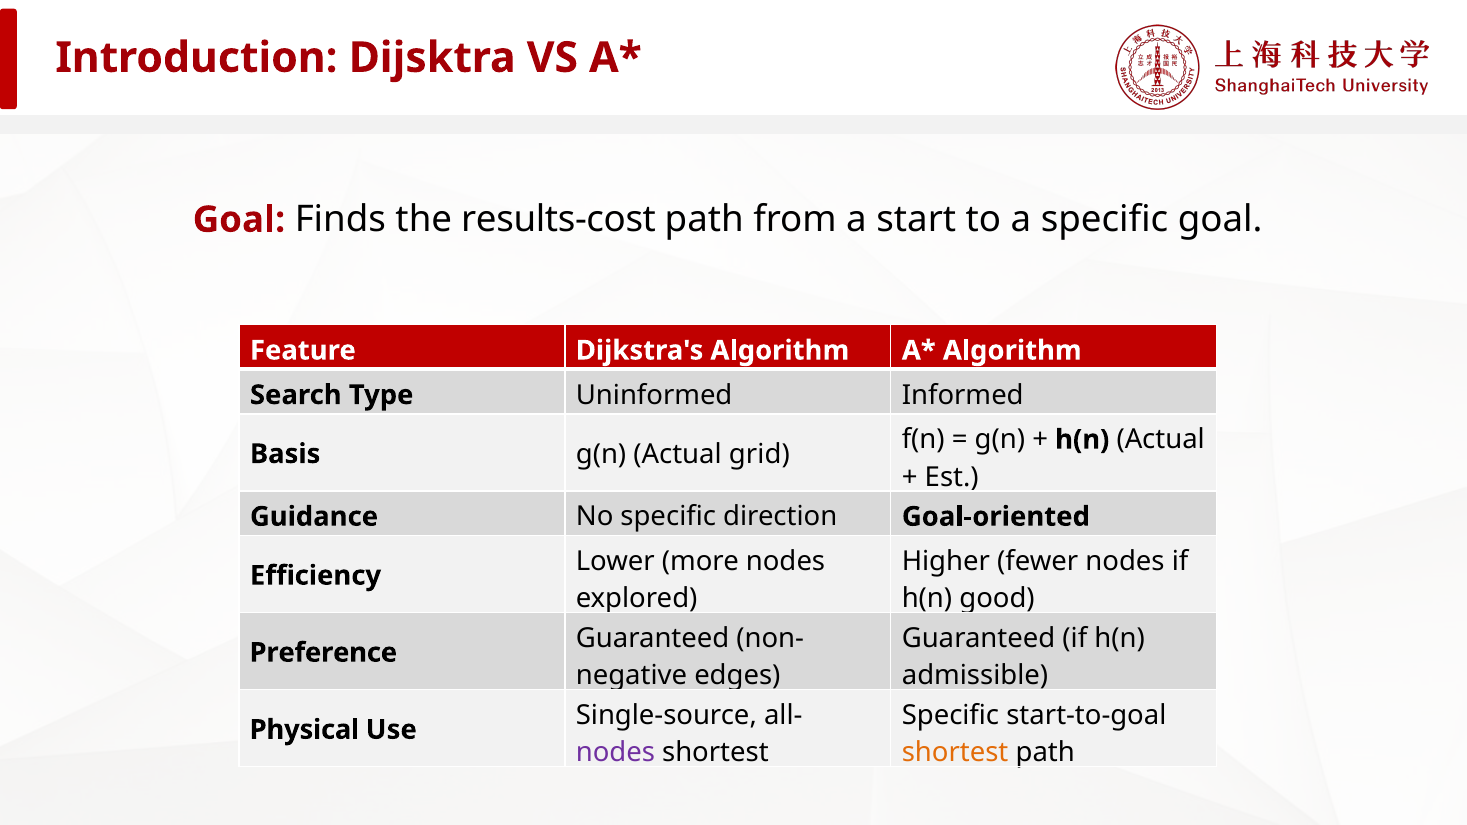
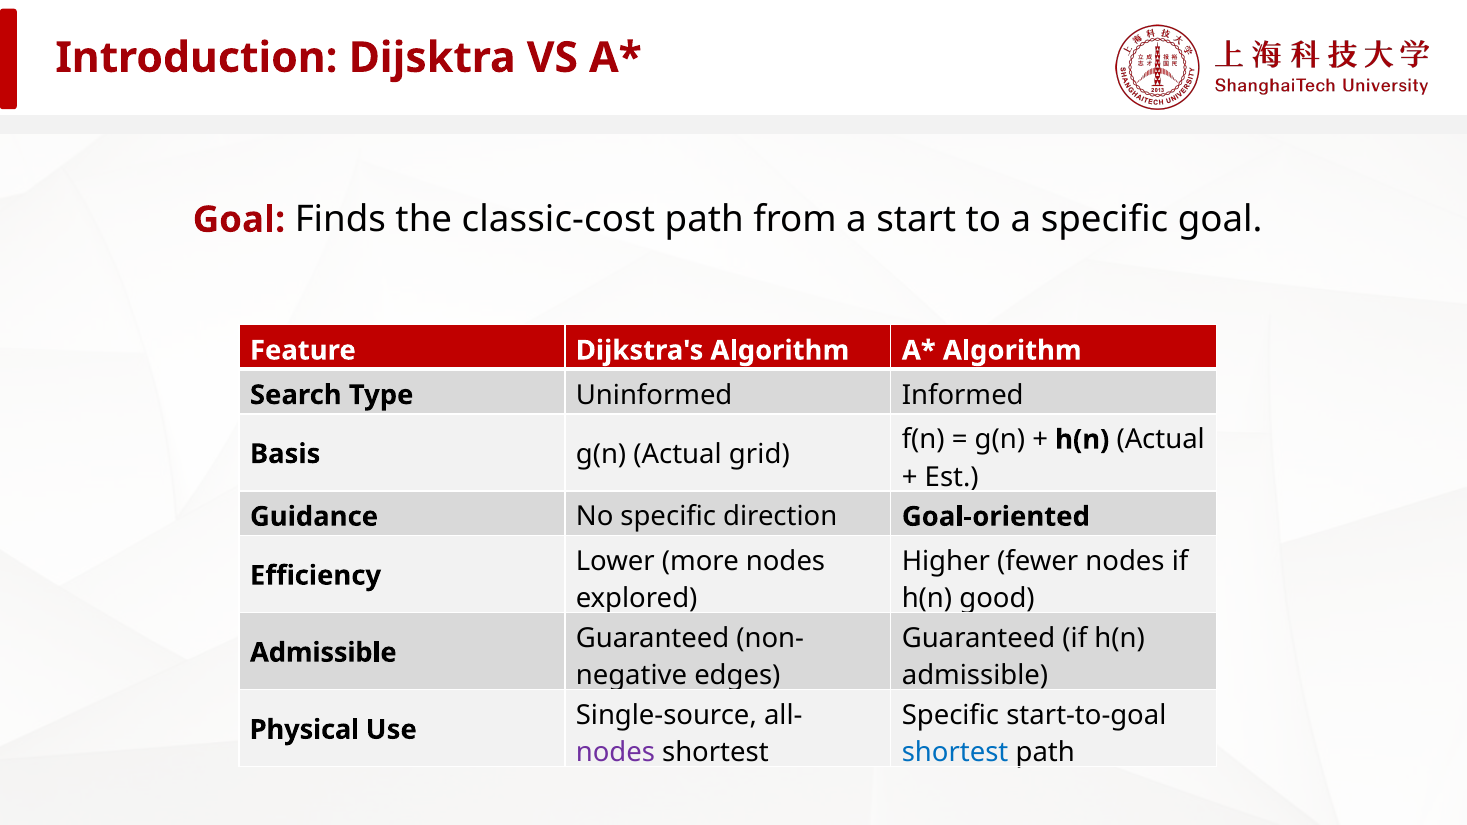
results-cost: results-cost -> classic-cost
Preference at (323, 653): Preference -> Admissible
shortest at (955, 753) colour: orange -> blue
